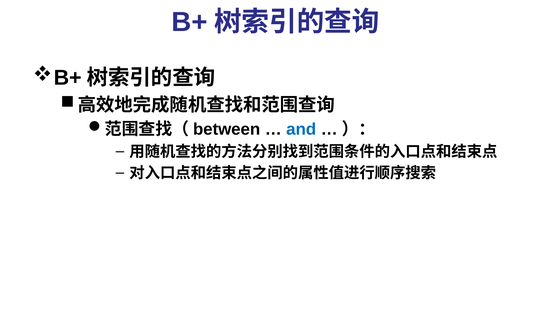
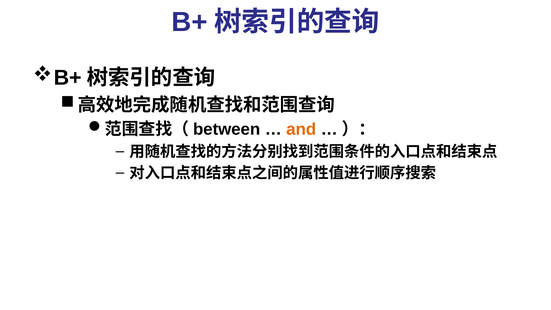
and colour: blue -> orange
